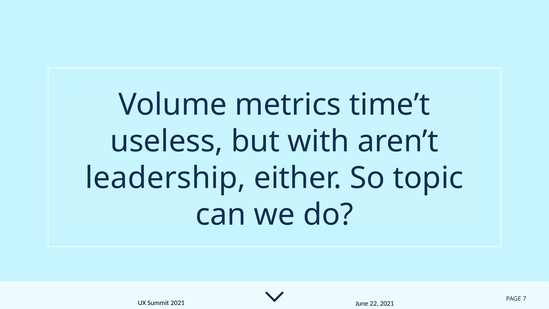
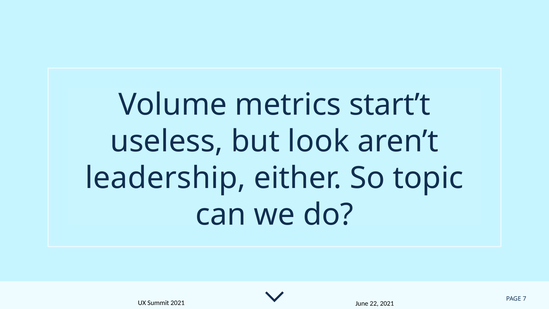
time’t: time’t -> start’t
with: with -> look
